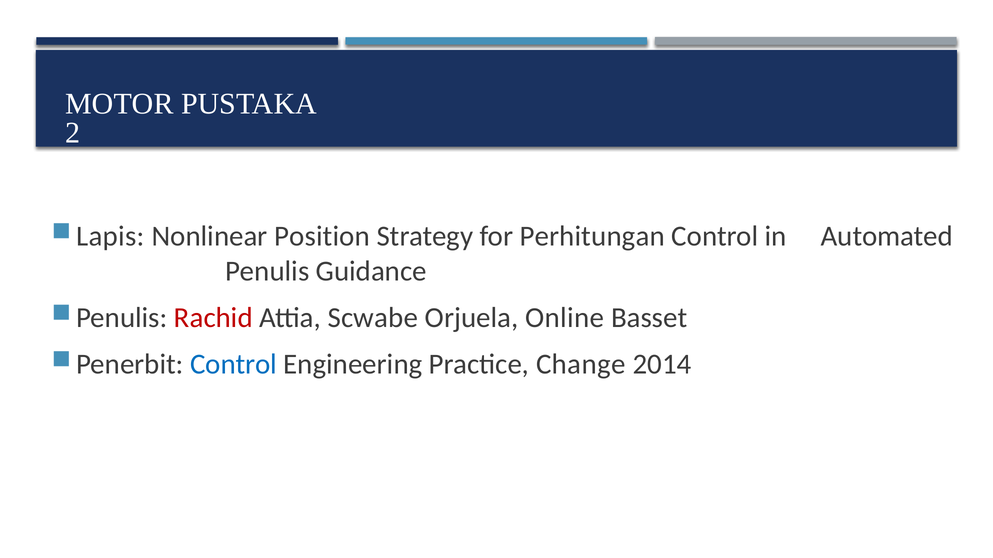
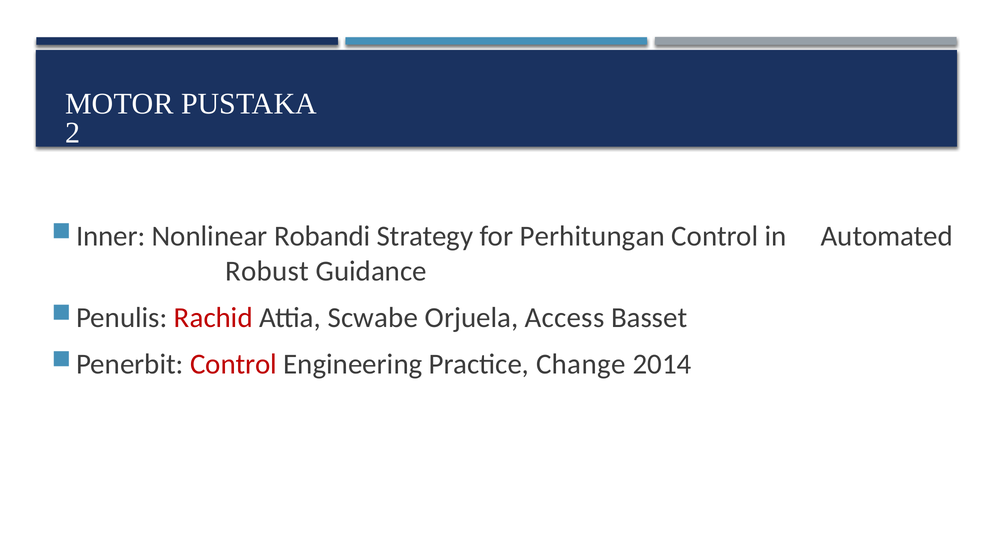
Lapis: Lapis -> Inner
Position: Position -> Robandi
Penulis at (267, 271): Penulis -> Robust
Online: Online -> Access
Control at (234, 365) colour: blue -> red
